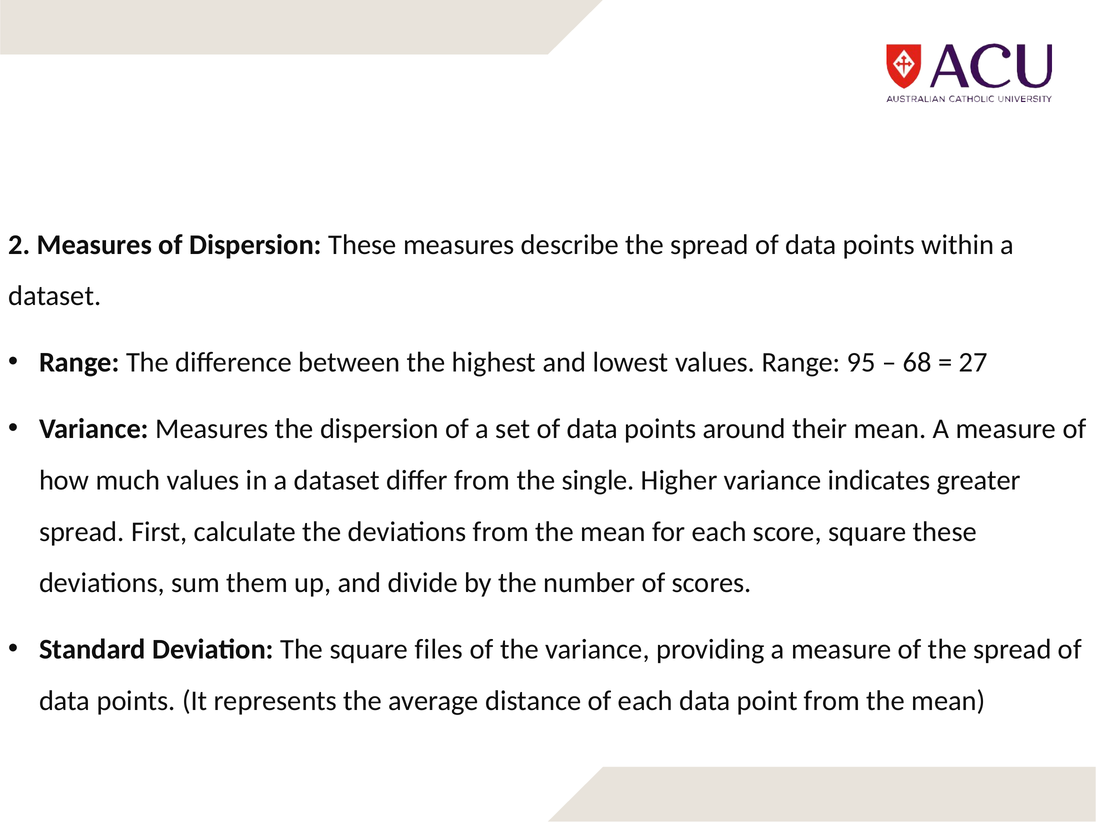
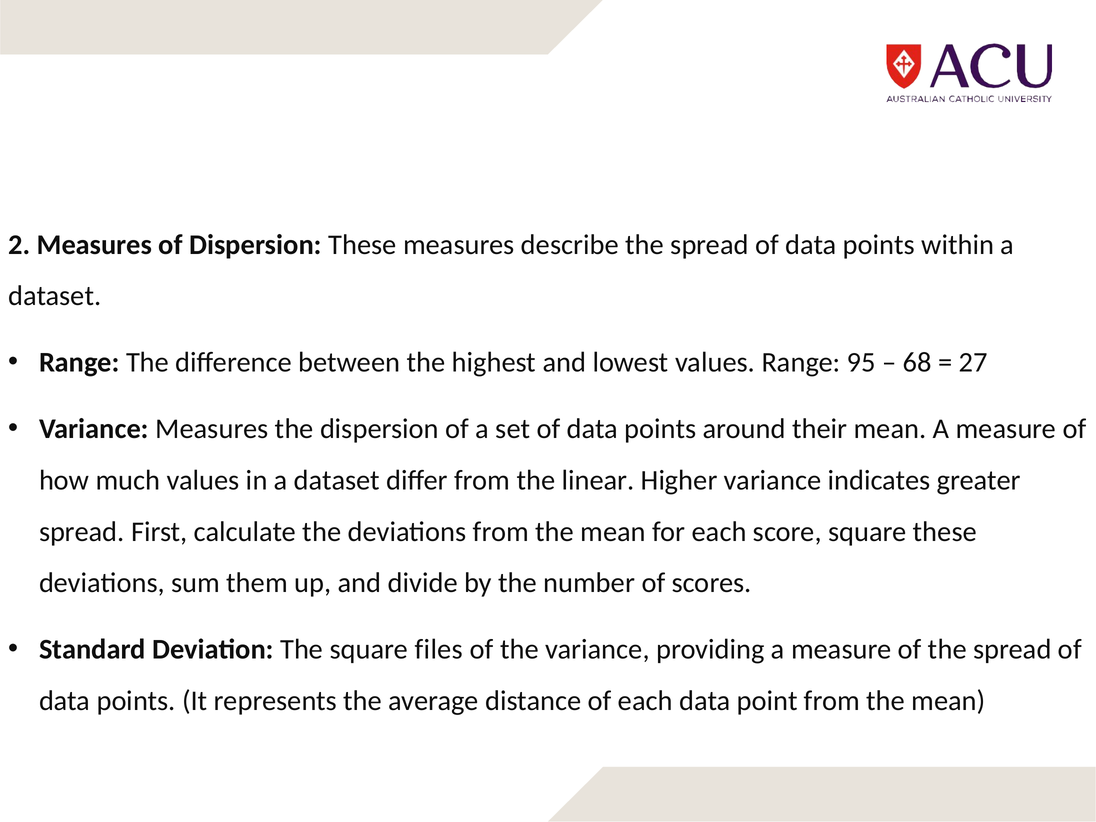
single: single -> linear
